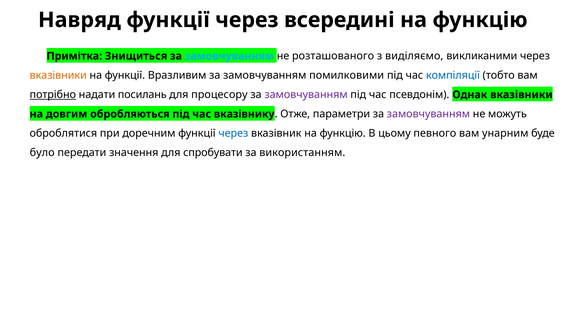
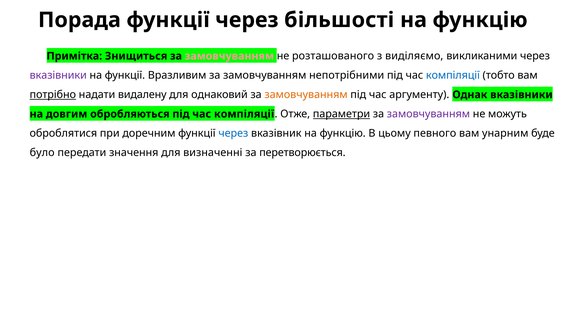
Навряд: Навряд -> Порада
всередині: всередині -> більшості
замовчуванням at (229, 56) colour: light blue -> pink
вказівники at (58, 75) colour: orange -> purple
помилковими: помилковими -> непотрібними
посилань: посилань -> видалену
процесору: процесору -> однаковий
замовчуванням at (306, 95) colour: purple -> orange
псевдонім: псевдонім -> аргументу
обробляються під час вказівнику: вказівнику -> компіляції
параметри underline: none -> present
спробувати: спробувати -> визначенні
використанням: використанням -> перетворюється
